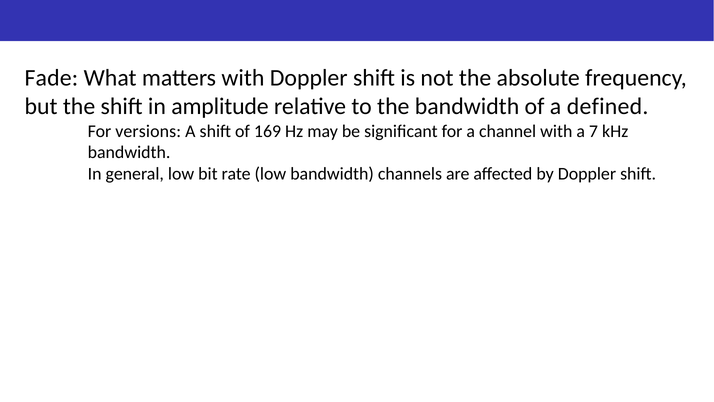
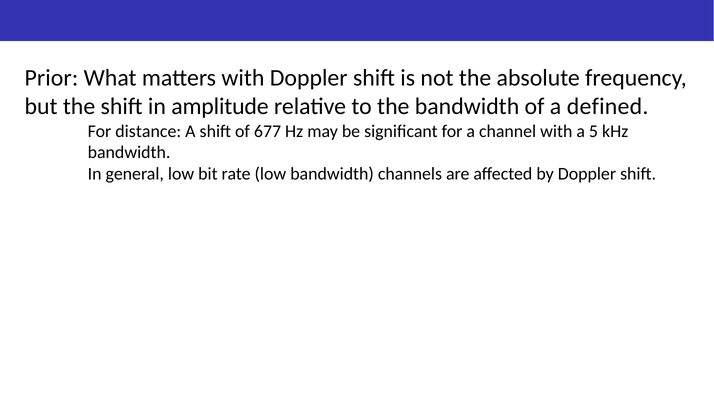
Fade: Fade -> Prior
versions: versions -> distance
169: 169 -> 677
7: 7 -> 5
